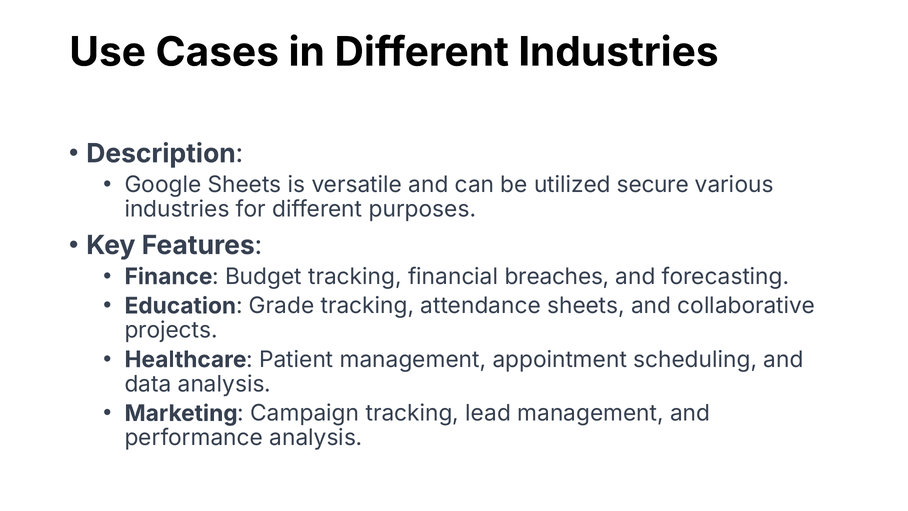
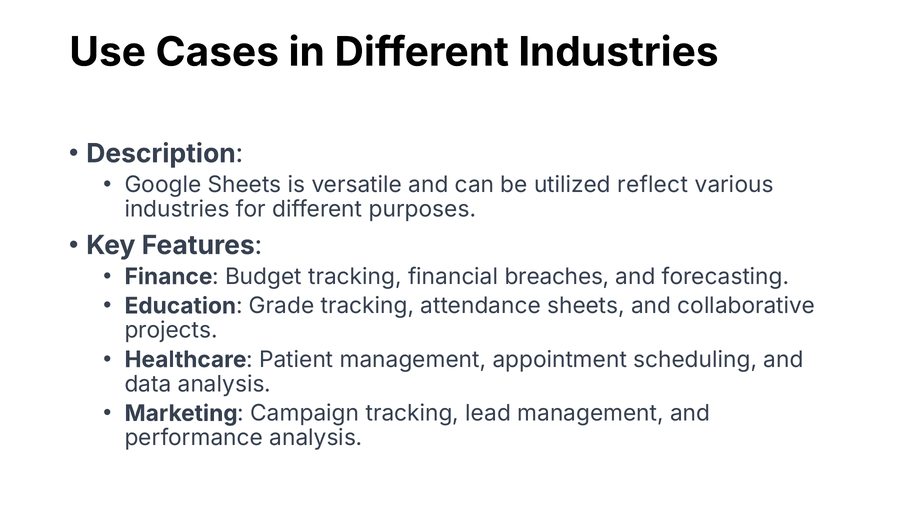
secure: secure -> reflect
